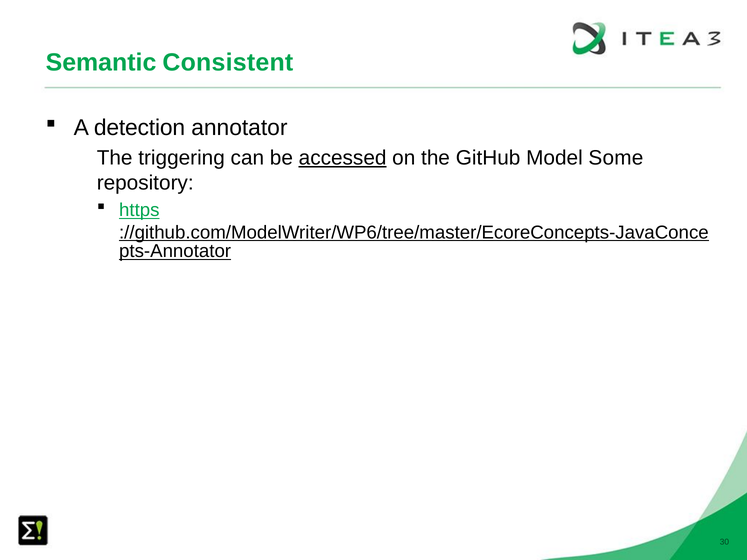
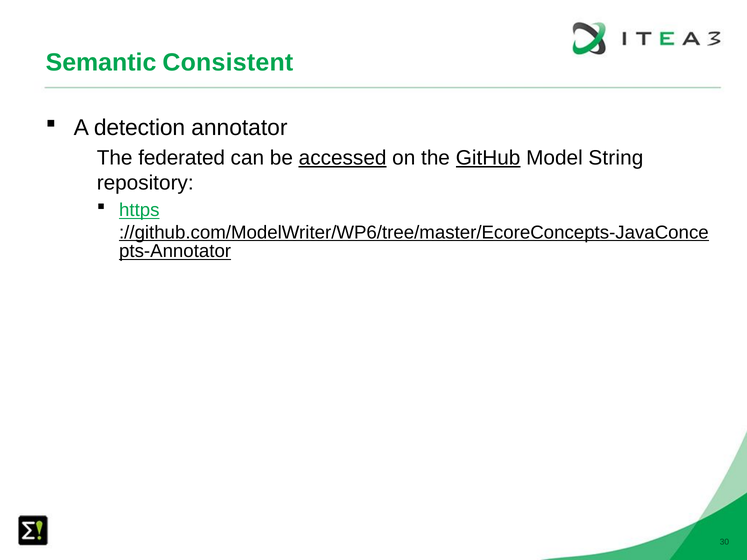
triggering: triggering -> federated
GitHub underline: none -> present
Some: Some -> String
